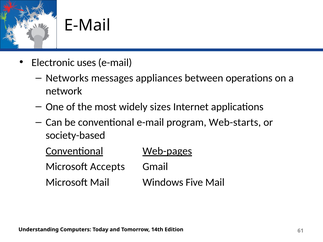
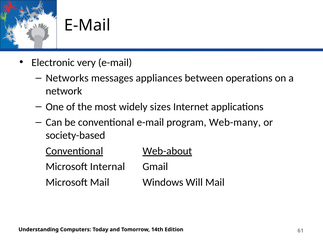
uses: uses -> very
Web-starts: Web-starts -> Web-many
Web-pages: Web-pages -> Web-about
Accepts: Accepts -> Internal
Five: Five -> Will
